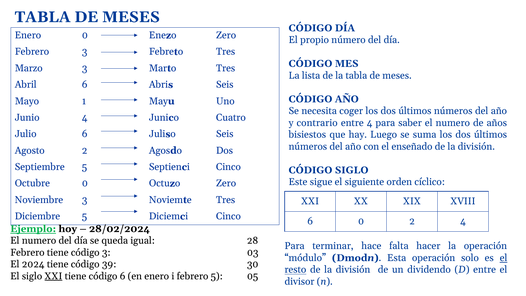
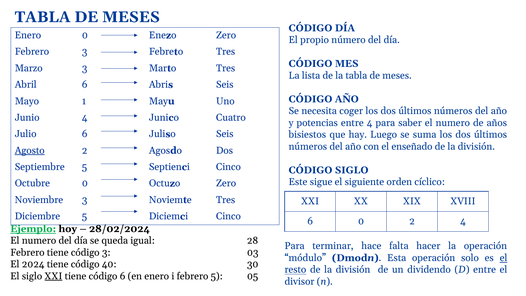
contrario: contrario -> potencias
Agosto underline: none -> present
39: 39 -> 40
